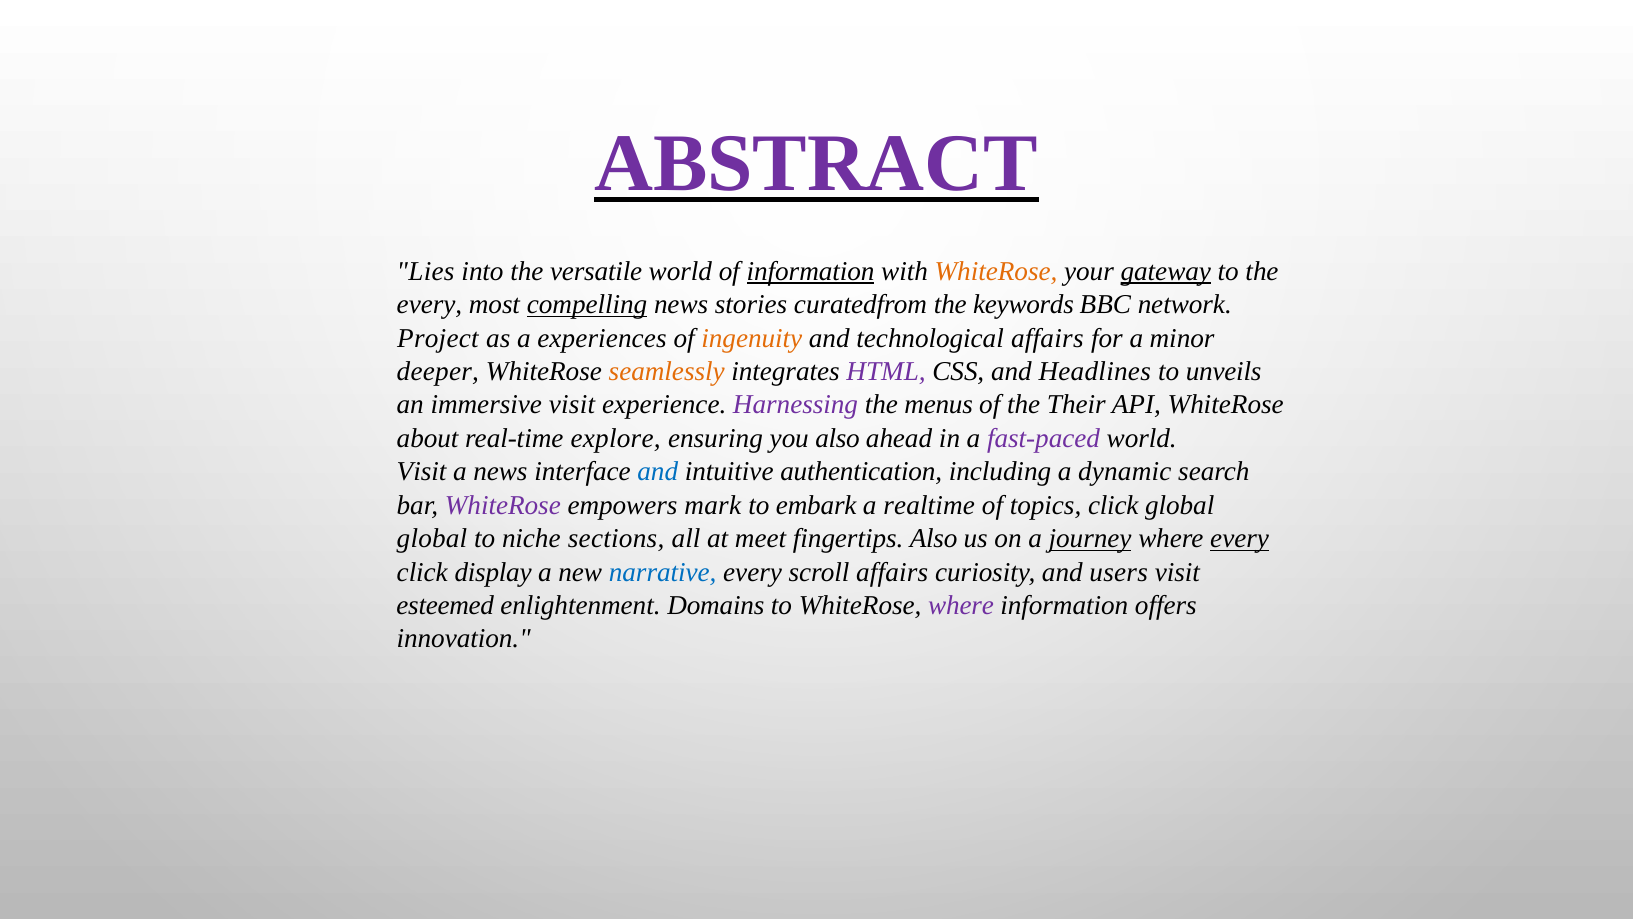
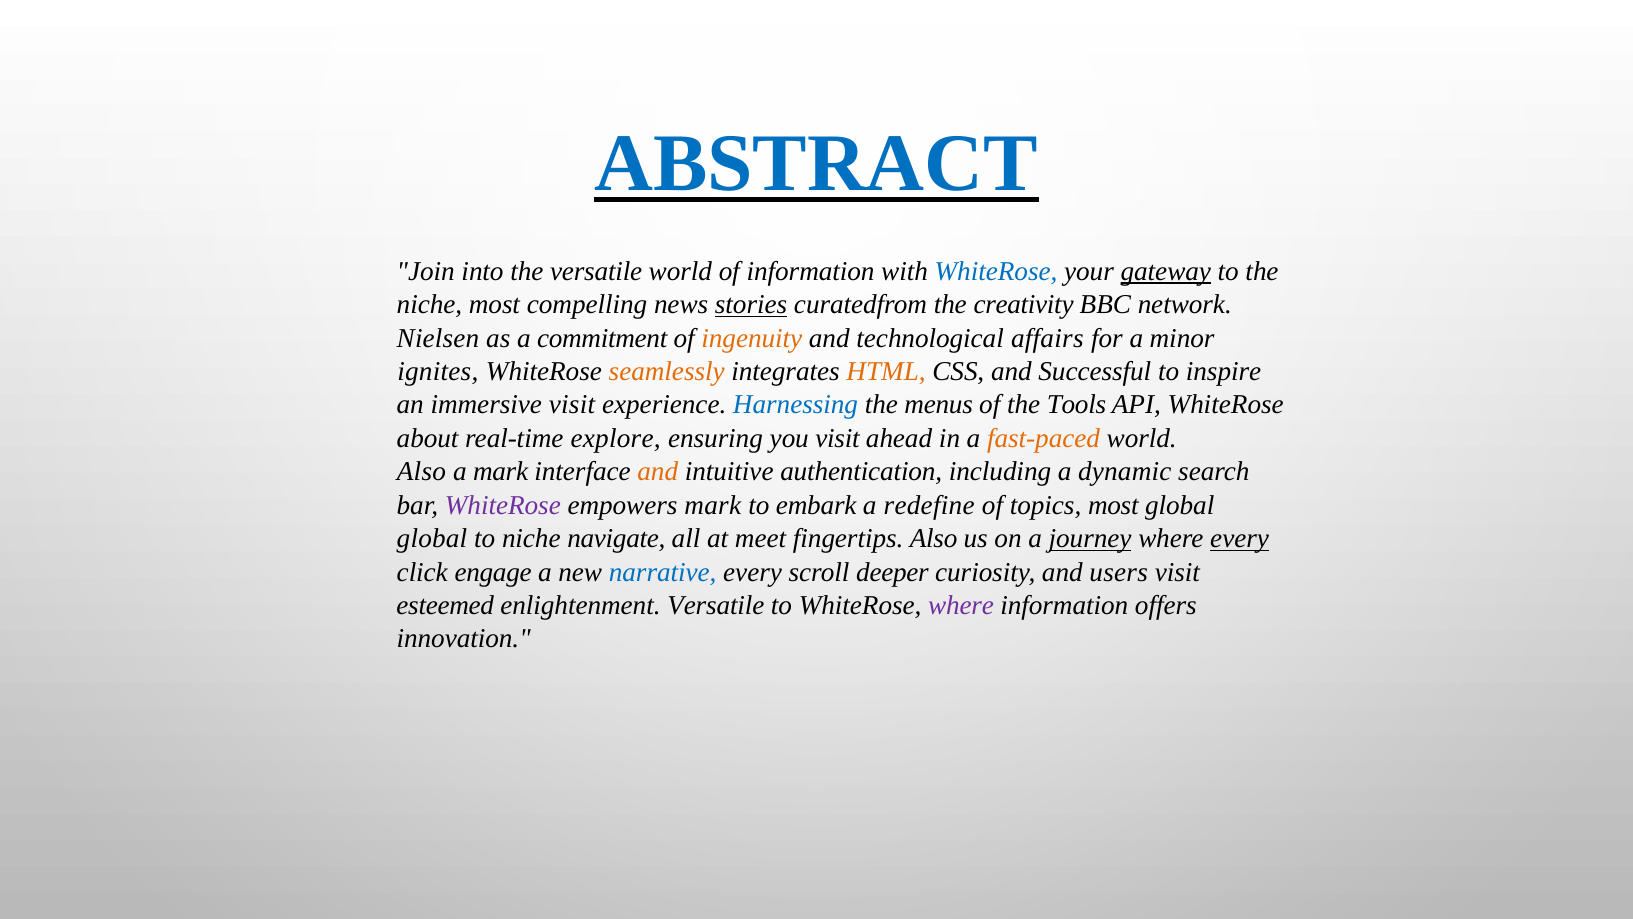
ABSTRACT colour: purple -> blue
Lies: Lies -> Join
information at (811, 271) underline: present -> none
WhiteRose at (996, 271) colour: orange -> blue
every at (429, 305): every -> niche
compelling underline: present -> none
stories underline: none -> present
keywords: keywords -> creativity
Project: Project -> Nielsen
experiences: experiences -> commitment
deeper: deeper -> ignites
HTML colour: purple -> orange
Headlines: Headlines -> Successful
unveils: unveils -> inspire
Harnessing colour: purple -> blue
Their: Their -> Tools
you also: also -> visit
fast-paced colour: purple -> orange
Visit at (422, 472): Visit -> Also
a news: news -> mark
and at (658, 472) colour: blue -> orange
realtime: realtime -> redefine
topics click: click -> most
sections: sections -> navigate
display: display -> engage
scroll affairs: affairs -> deeper
enlightenment Domains: Domains -> Versatile
